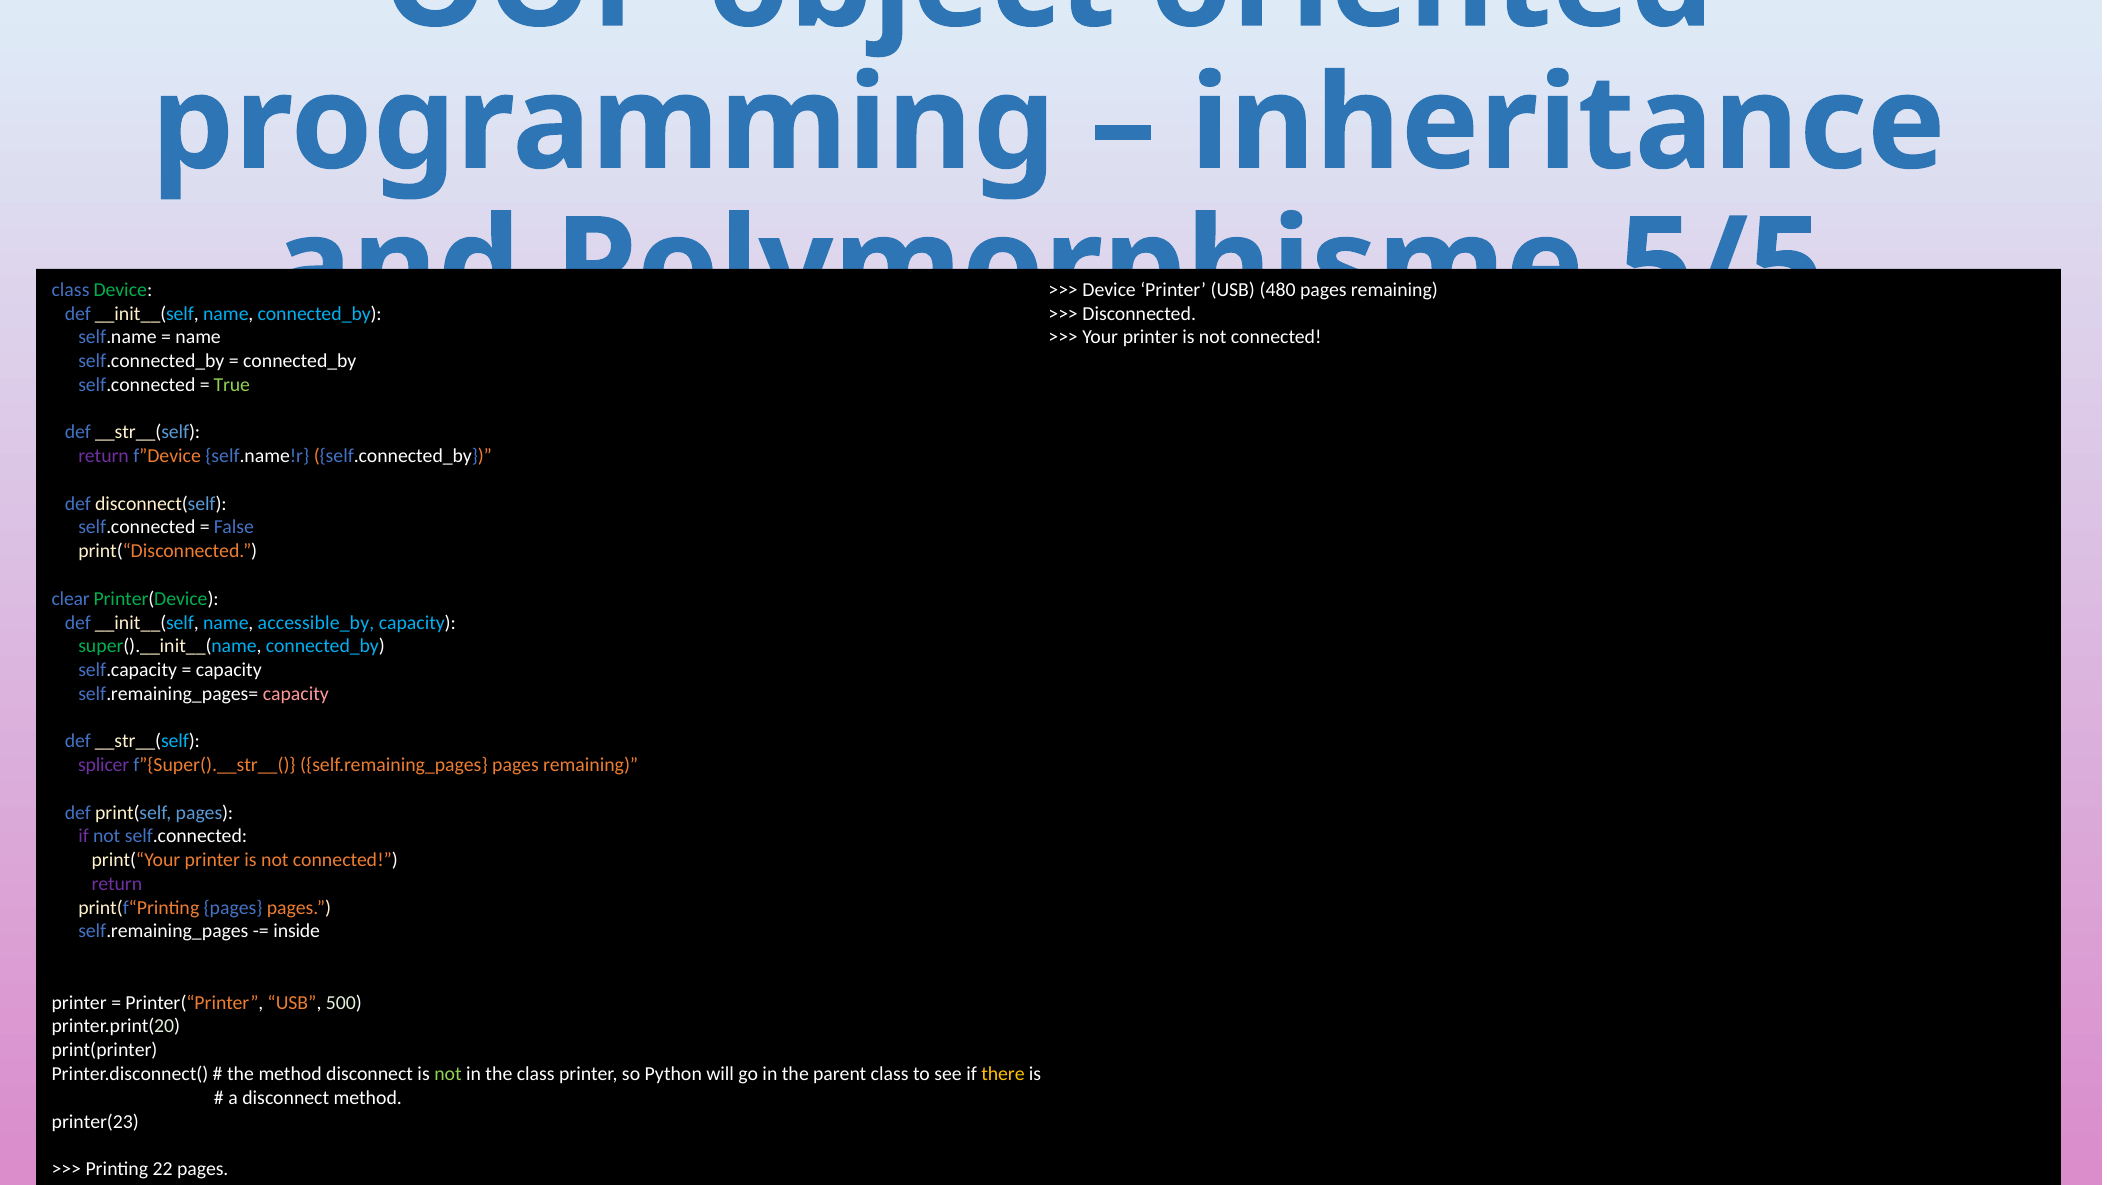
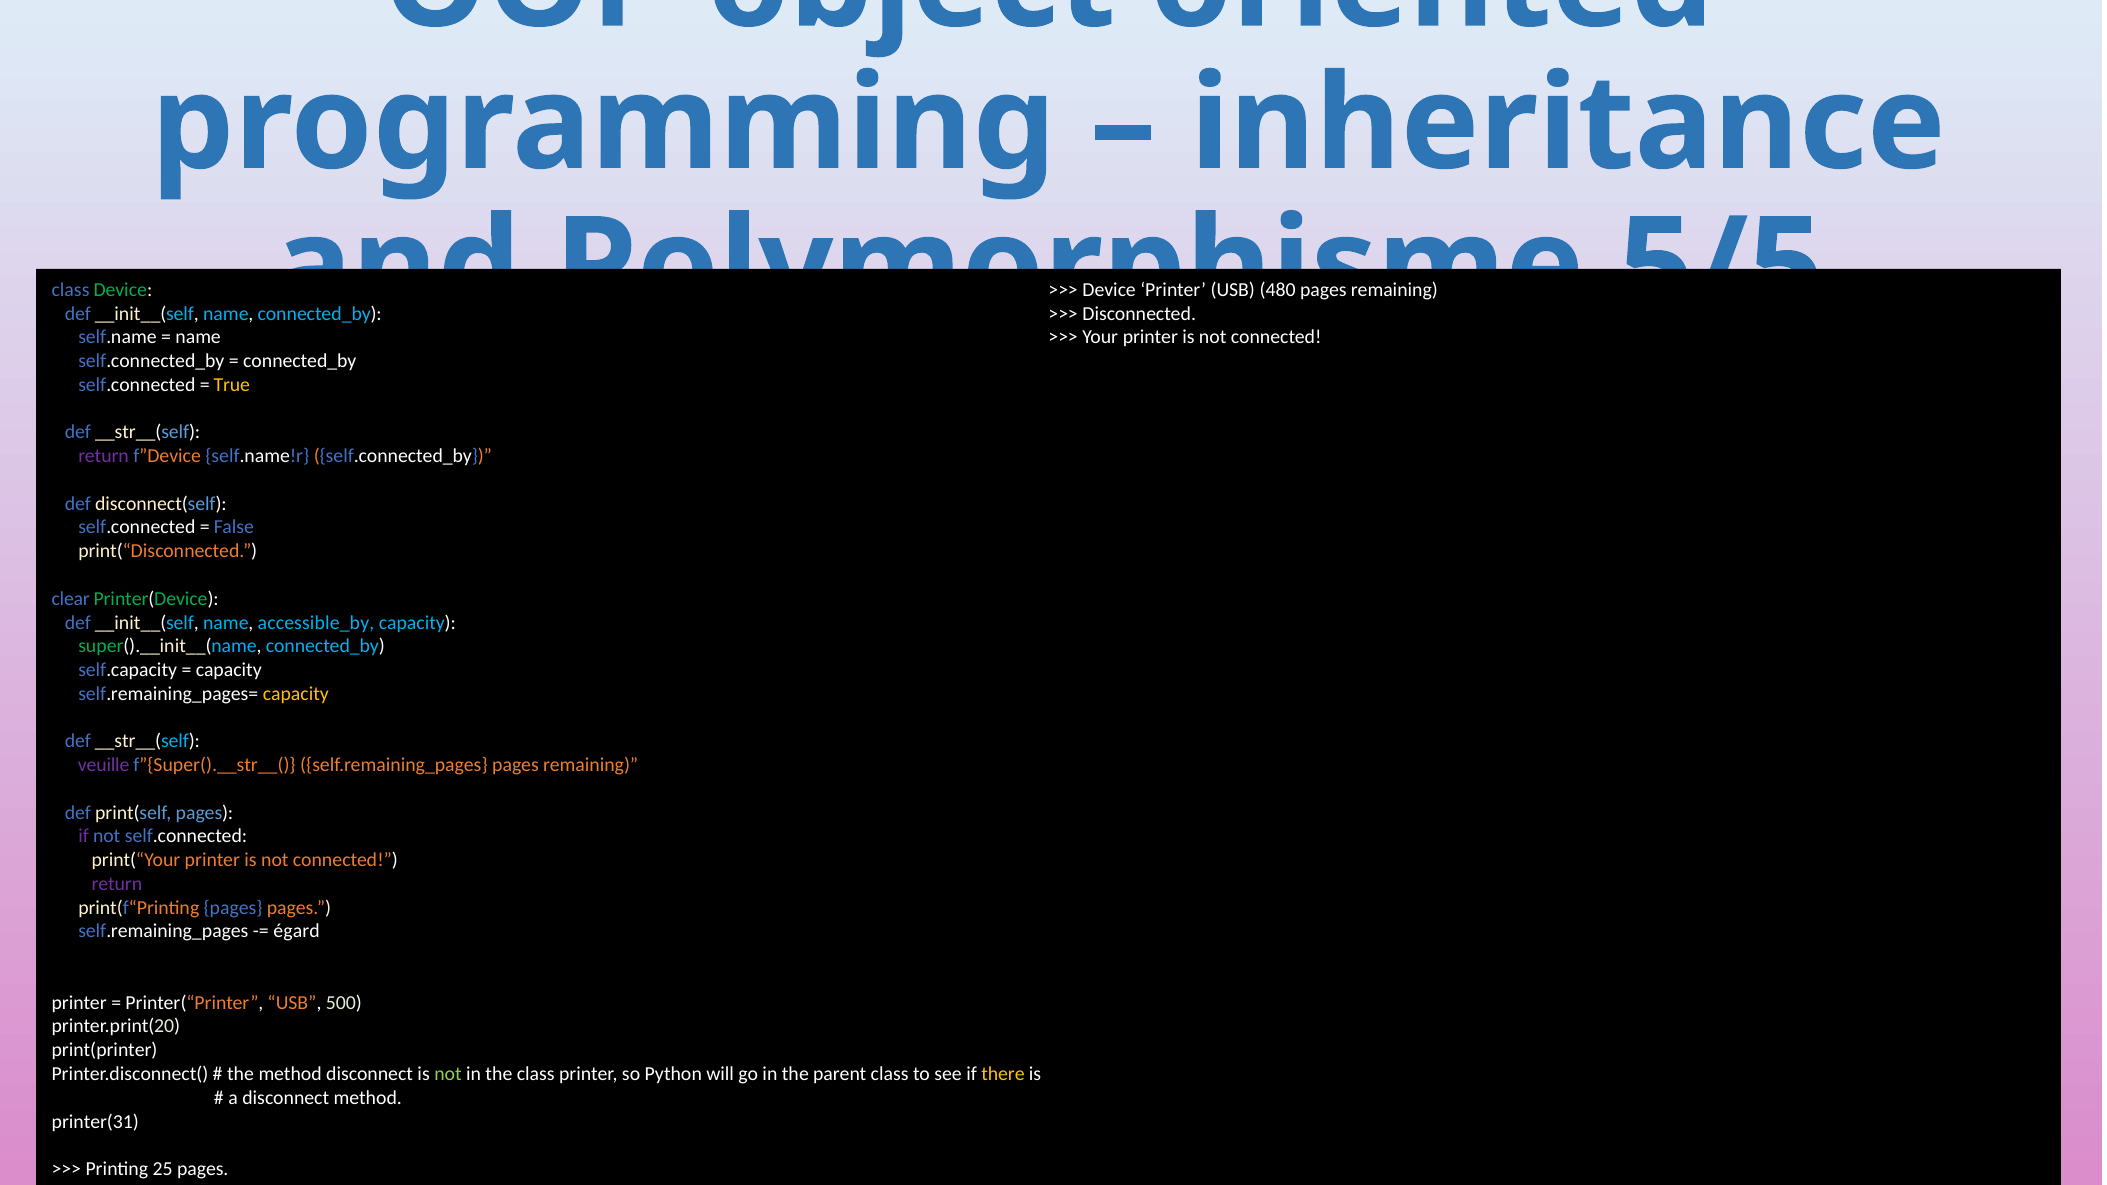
True colour: light green -> yellow
capacity at (296, 694) colour: pink -> yellow
splicer: splicer -> veuille
inside: inside -> égard
printer(23: printer(23 -> printer(31
22: 22 -> 25
